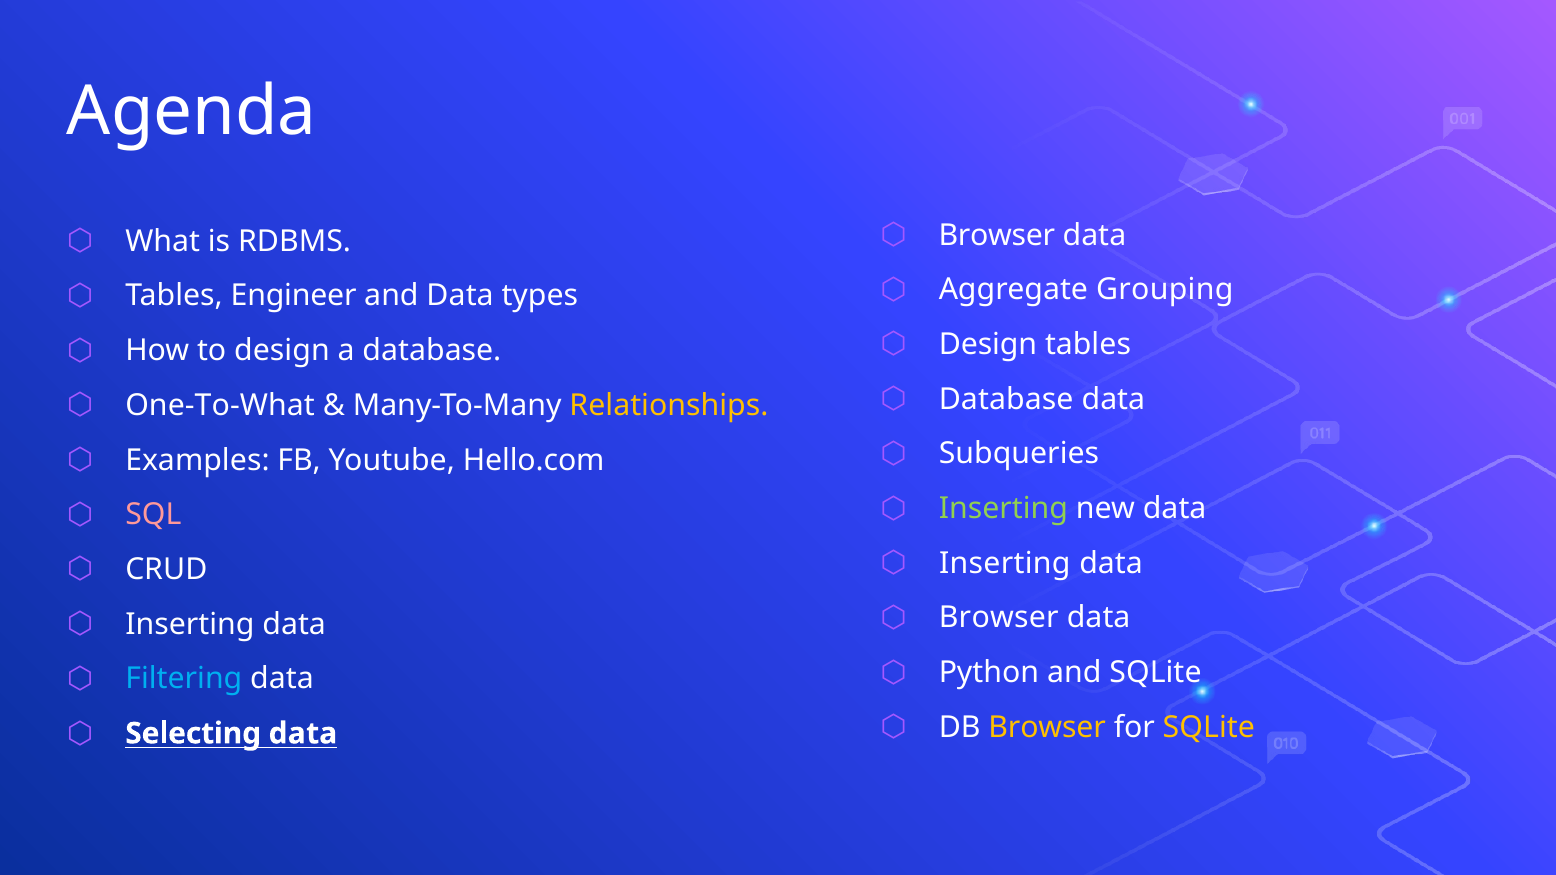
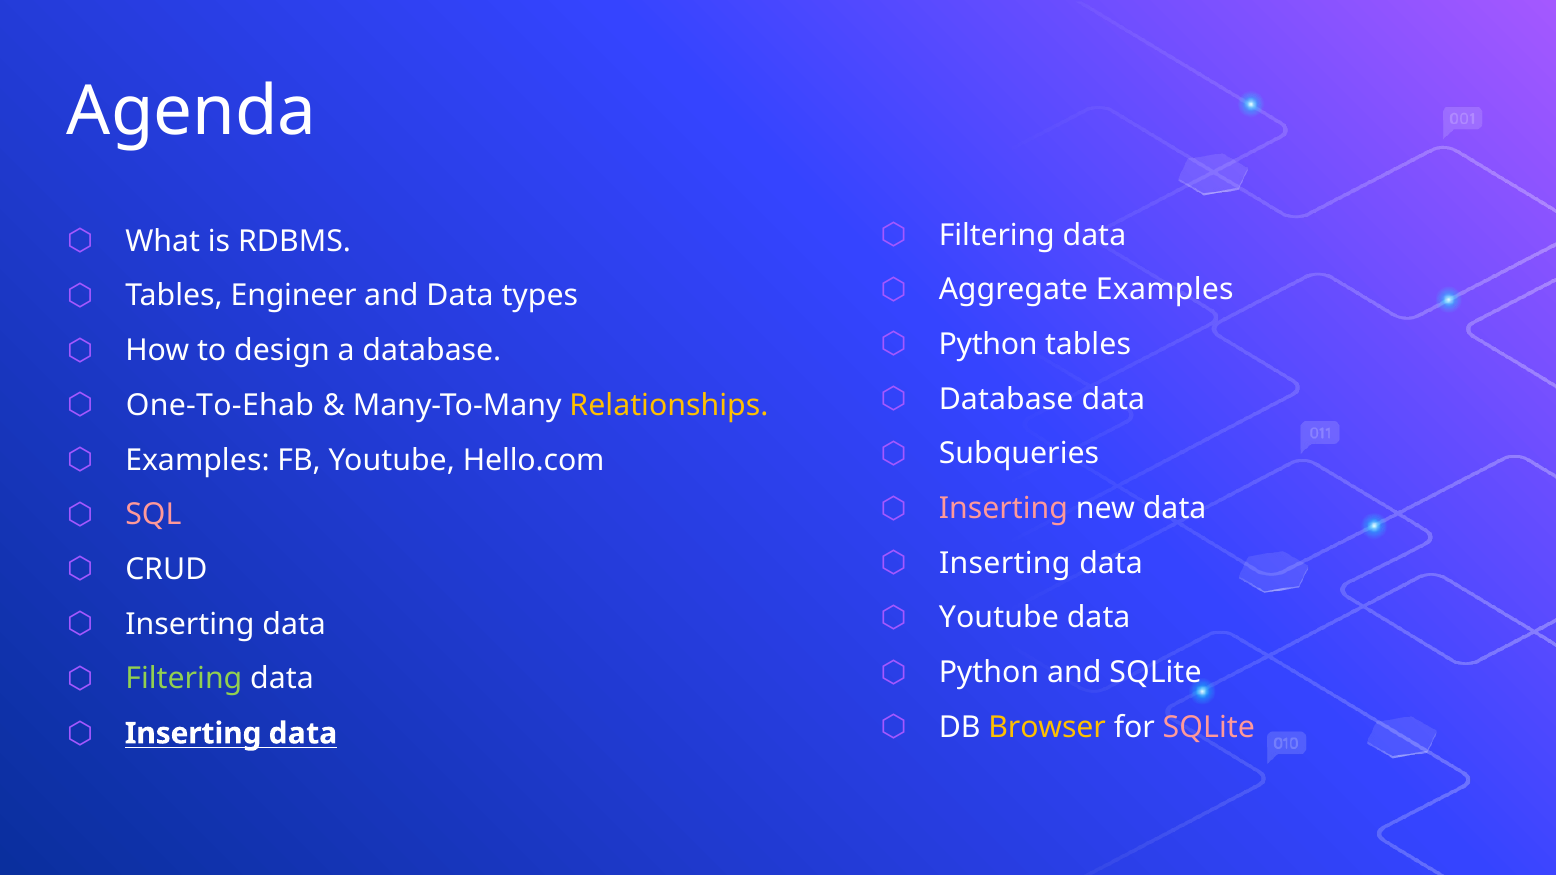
Browser at (997, 235): Browser -> Filtering
Aggregate Grouping: Grouping -> Examples
Design at (988, 345): Design -> Python
One-To-What: One-To-What -> One-To-Ehab
Inserting at (1003, 509) colour: light green -> pink
Browser at (999, 618): Browser -> Youtube
Filtering at (184, 679) colour: light blue -> light green
SQLite at (1209, 727) colour: yellow -> pink
Selecting at (193, 734): Selecting -> Inserting
